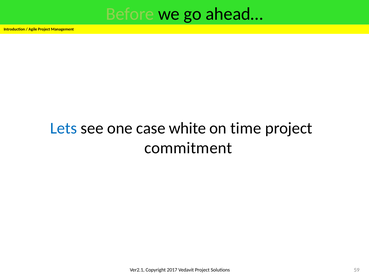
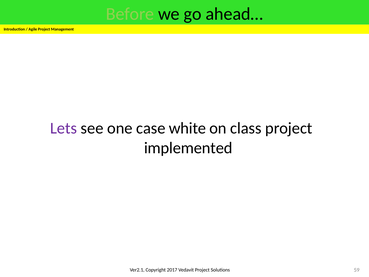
Lets colour: blue -> purple
time: time -> class
commitment: commitment -> implemented
